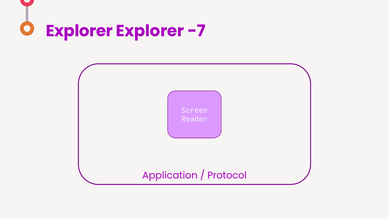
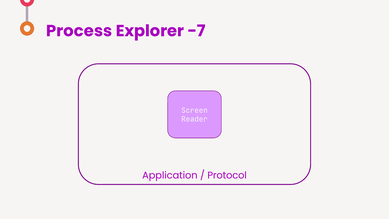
Explorer at (79, 31): Explorer -> Process
